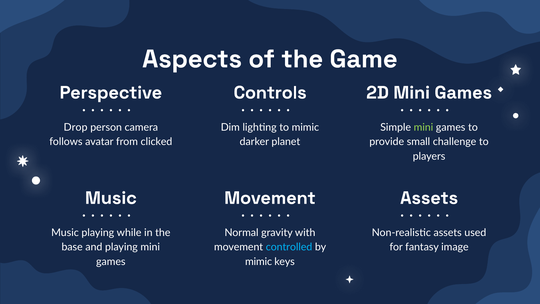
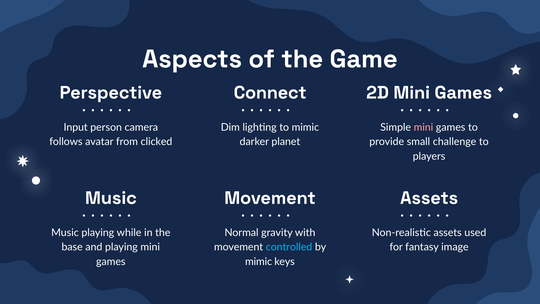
Controls: Controls -> Connect
Drop: Drop -> Input
mini at (423, 127) colour: light green -> pink
